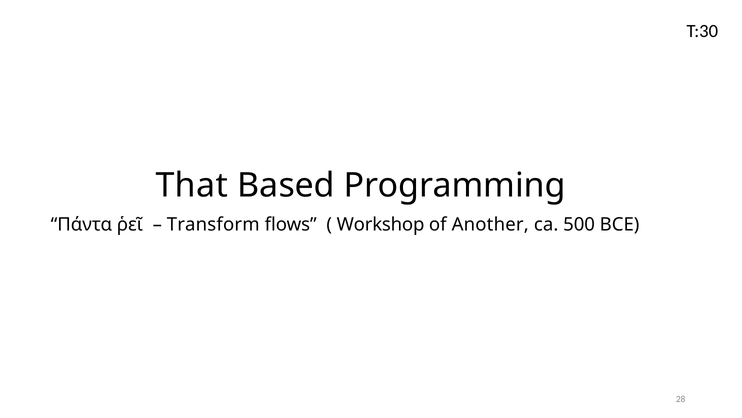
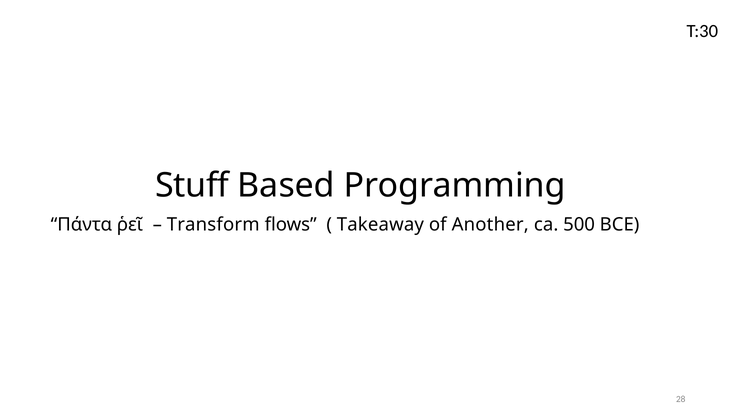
That: That -> Stuff
Workshop: Workshop -> Takeaway
